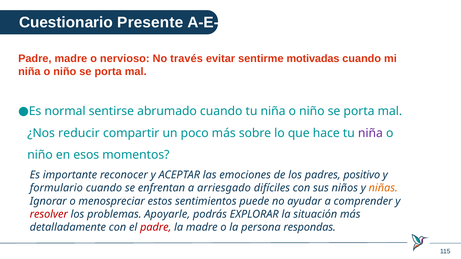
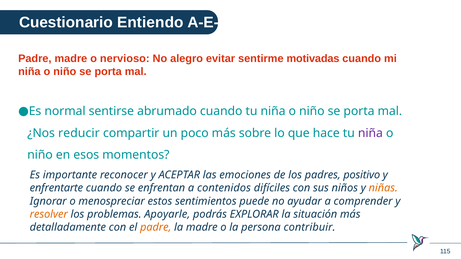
Presente: Presente -> Entiendo
través: través -> alegro
formulario: formulario -> enfrentarte
arriesgado: arriesgado -> contenidos
resolver colour: red -> orange
padre at (156, 227) colour: red -> orange
respondas: respondas -> contribuir
